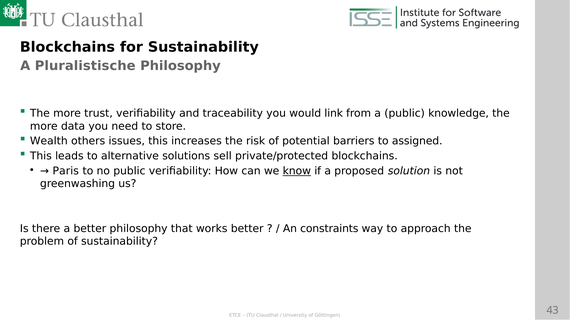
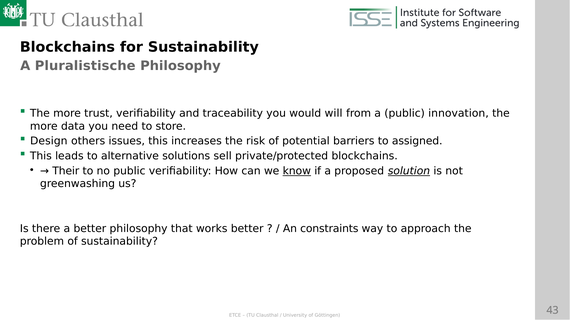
link: link -> will
knowledge: knowledge -> innovation
Wealth: Wealth -> Design
Paris: Paris -> Their
solution underline: none -> present
